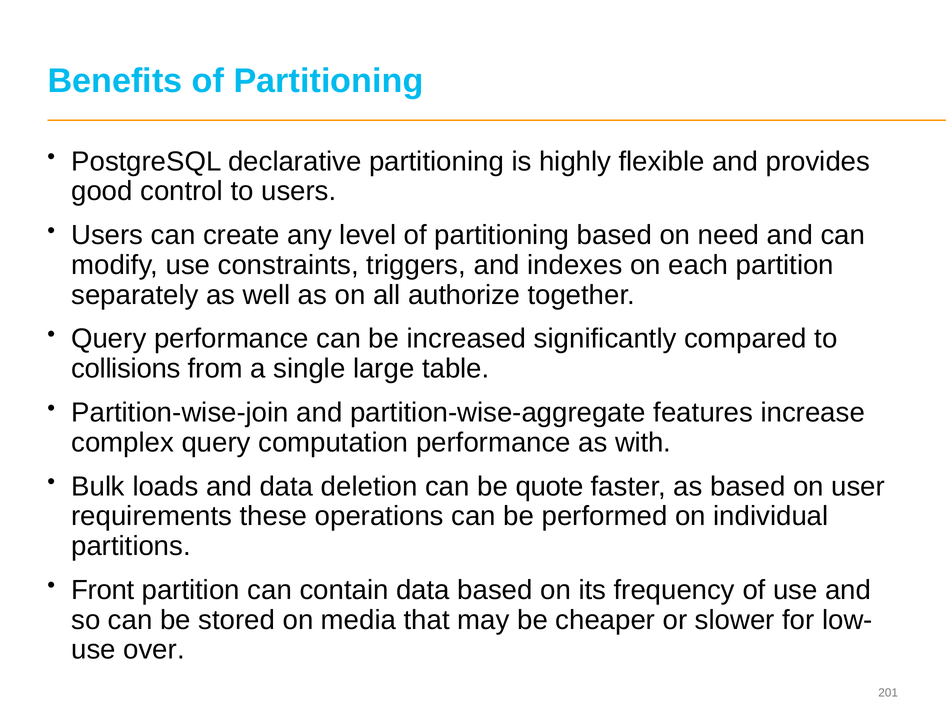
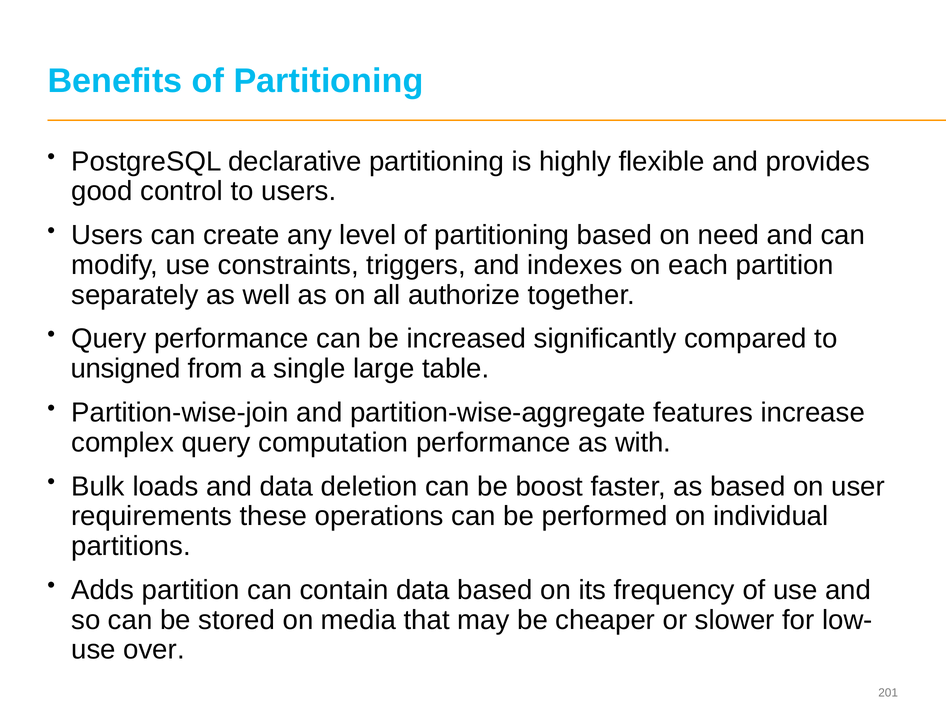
collisions: collisions -> unsigned
quote: quote -> boost
Front: Front -> Adds
